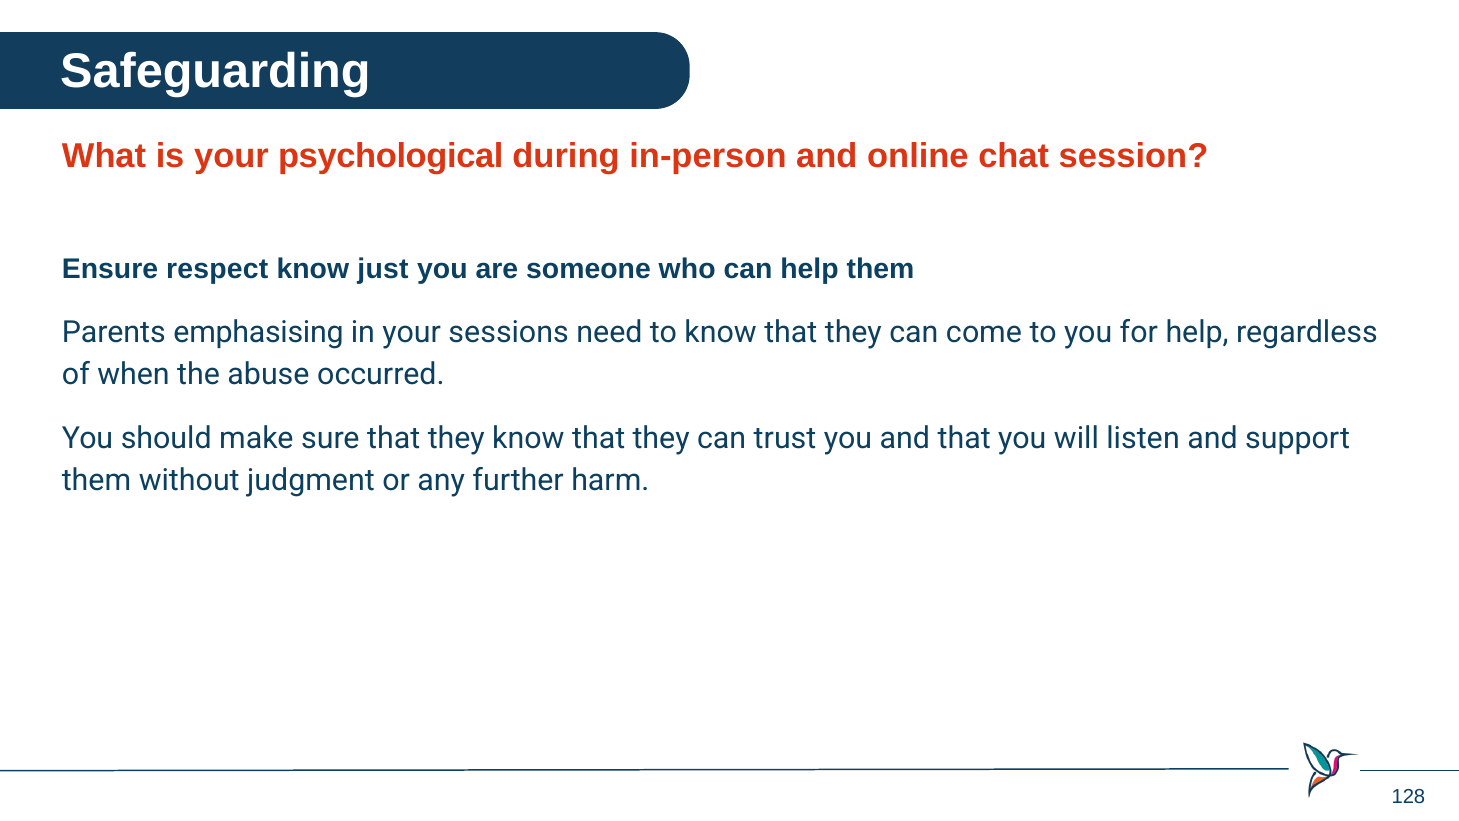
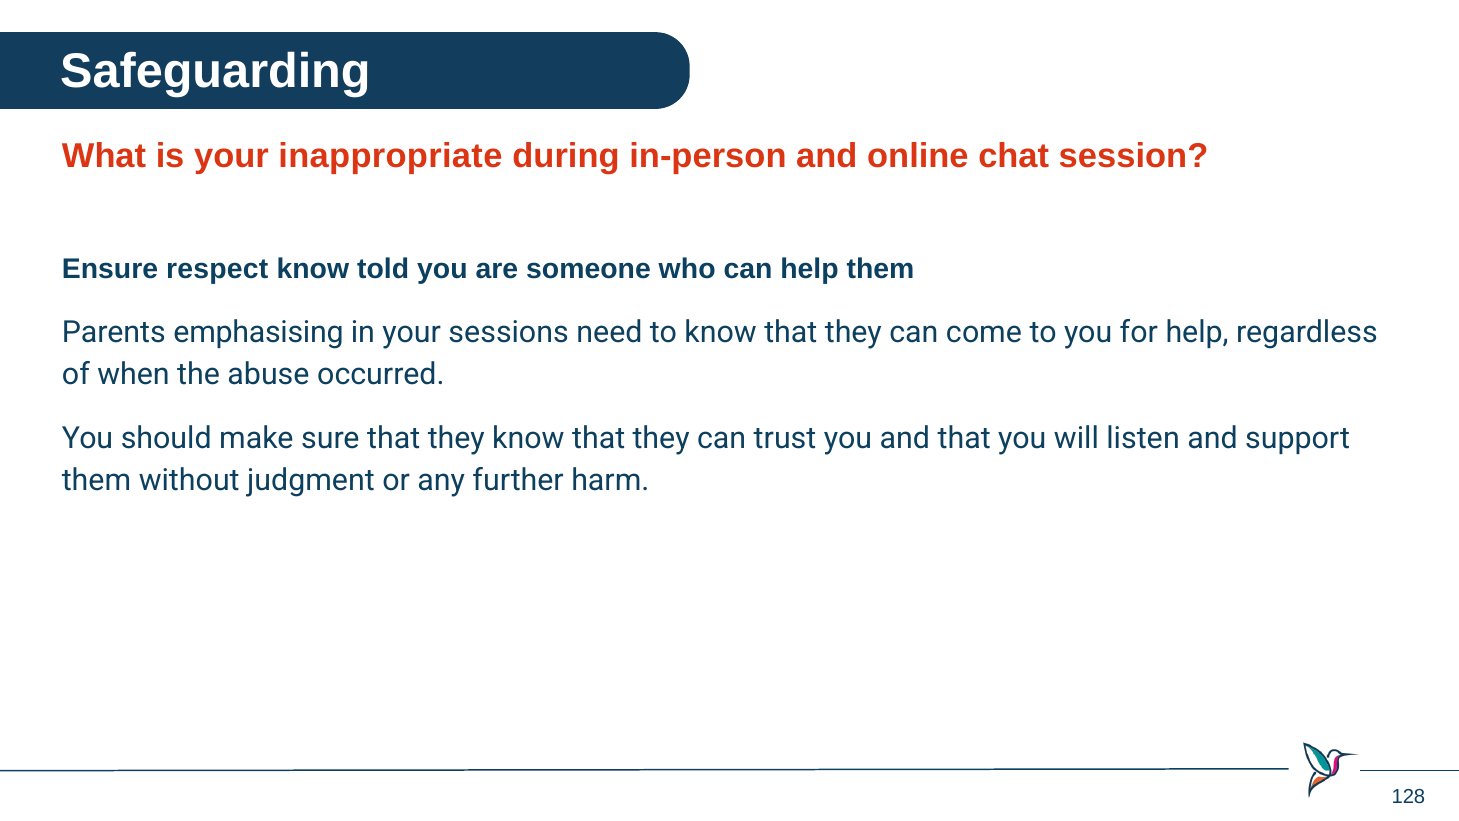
psychological: psychological -> inappropriate
just: just -> told
